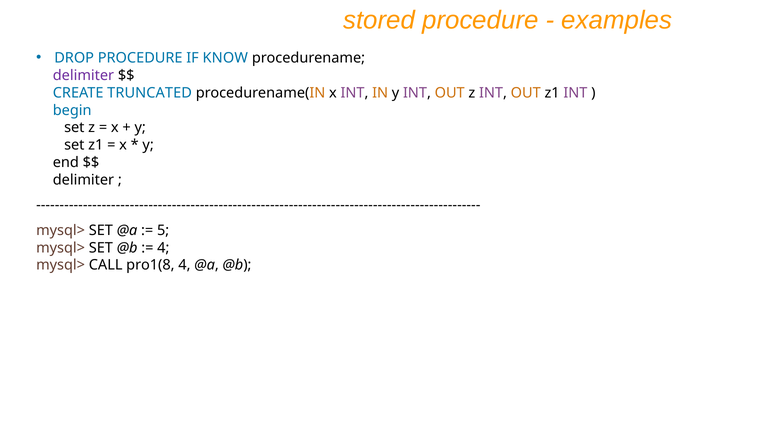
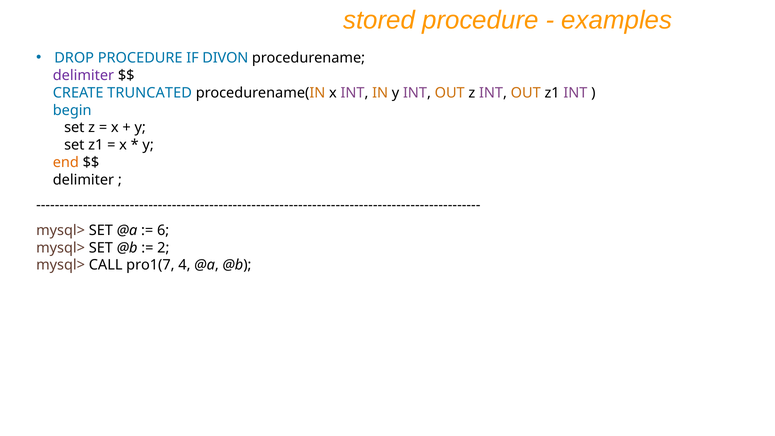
KNOW: KNOW -> DIVON
end colour: black -> orange
5: 5 -> 6
4 at (163, 248): 4 -> 2
pro1(8: pro1(8 -> pro1(7
